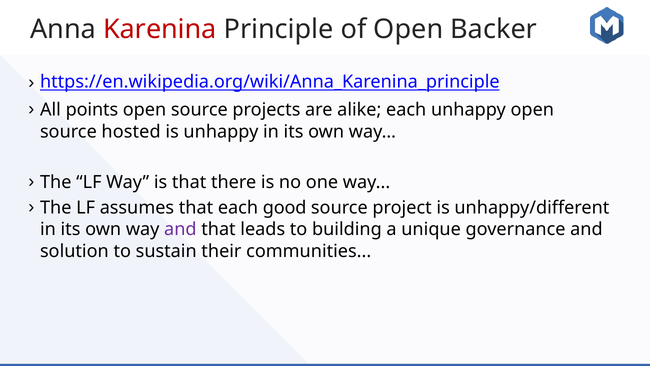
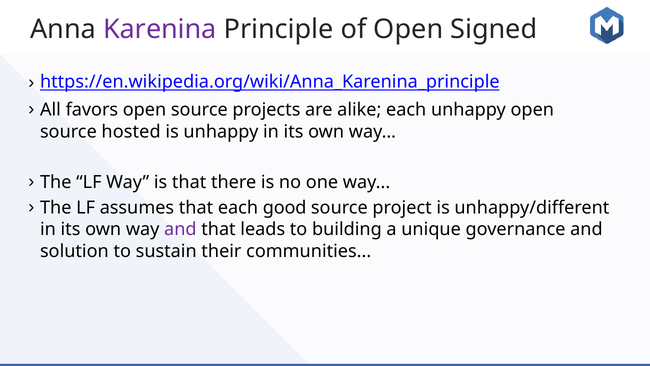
Karenina colour: red -> purple
Backer: Backer -> Signed
points: points -> favors
